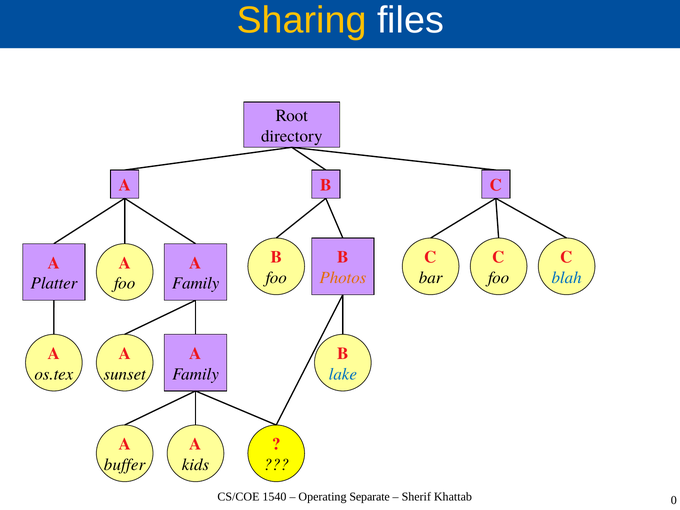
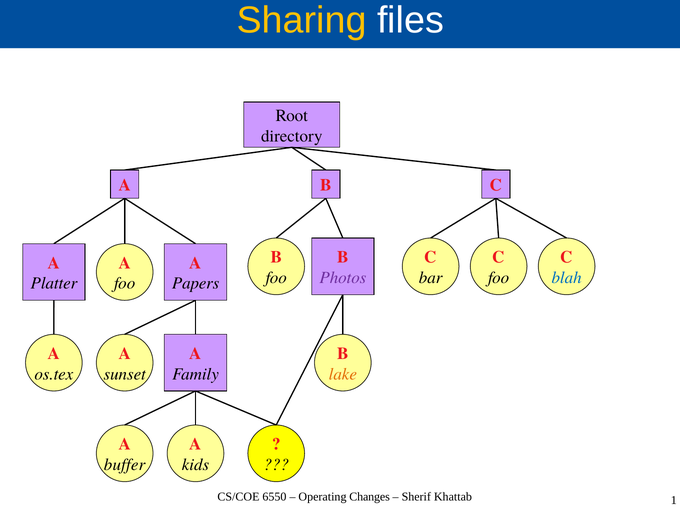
Photos colour: orange -> purple
Family at (196, 283): Family -> Papers
lake colour: blue -> orange
1540: 1540 -> 6550
Separate: Separate -> Changes
0: 0 -> 1
